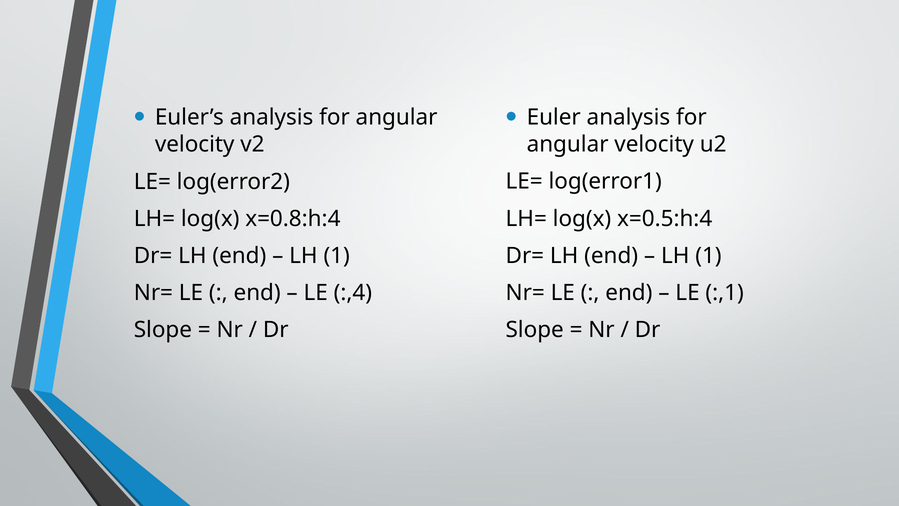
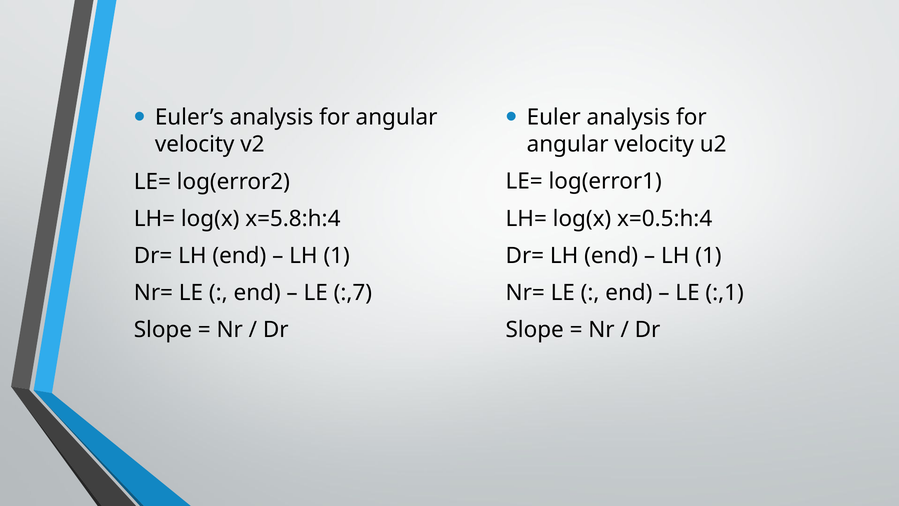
x=0.8:h:4: x=0.8:h:4 -> x=5.8:h:4
:,4: :,4 -> :,7
